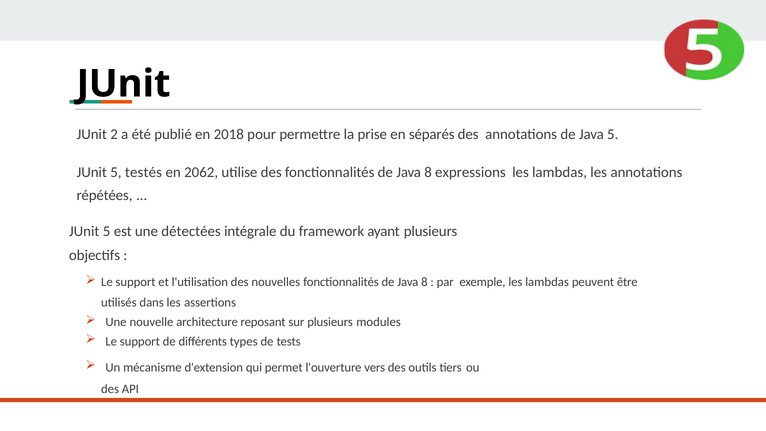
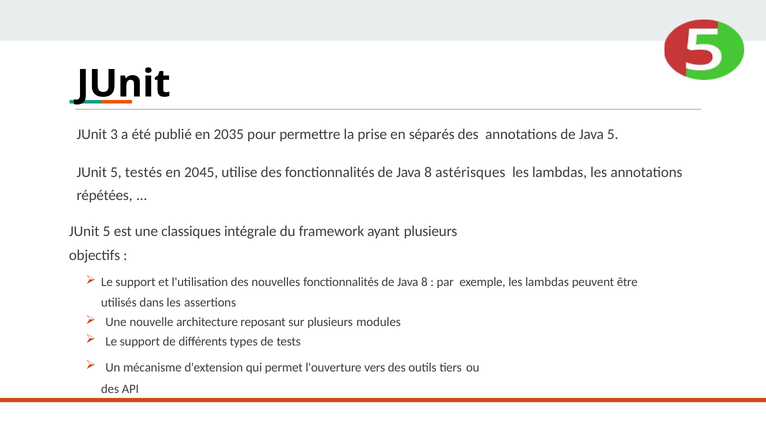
2: 2 -> 3
2018: 2018 -> 2035
2062: 2062 -> 2045
expressions: expressions -> astérisques
détectées: détectées -> classiques
